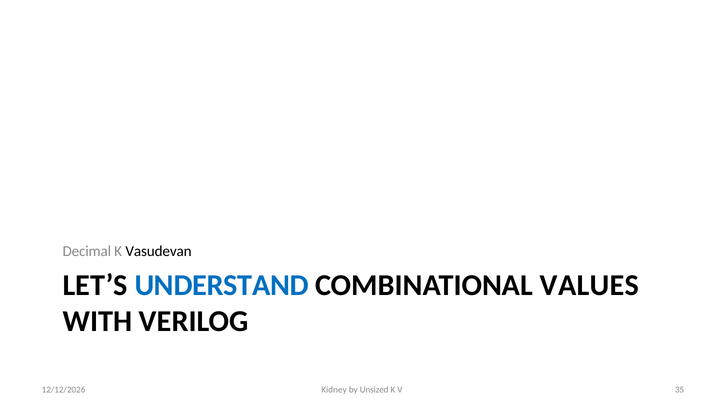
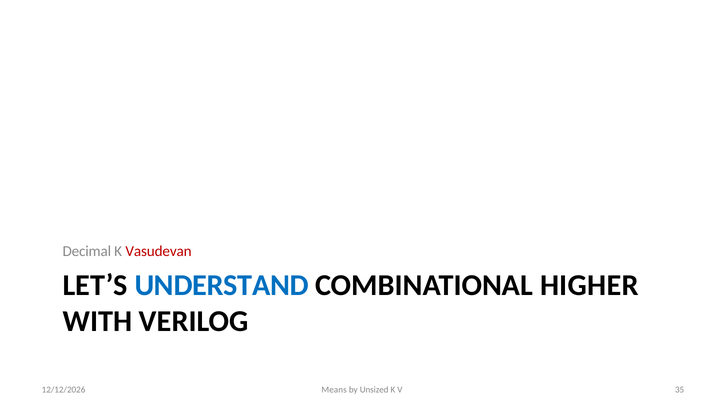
Vasudevan colour: black -> red
VALUES: VALUES -> HIGHER
Kidney: Kidney -> Means
